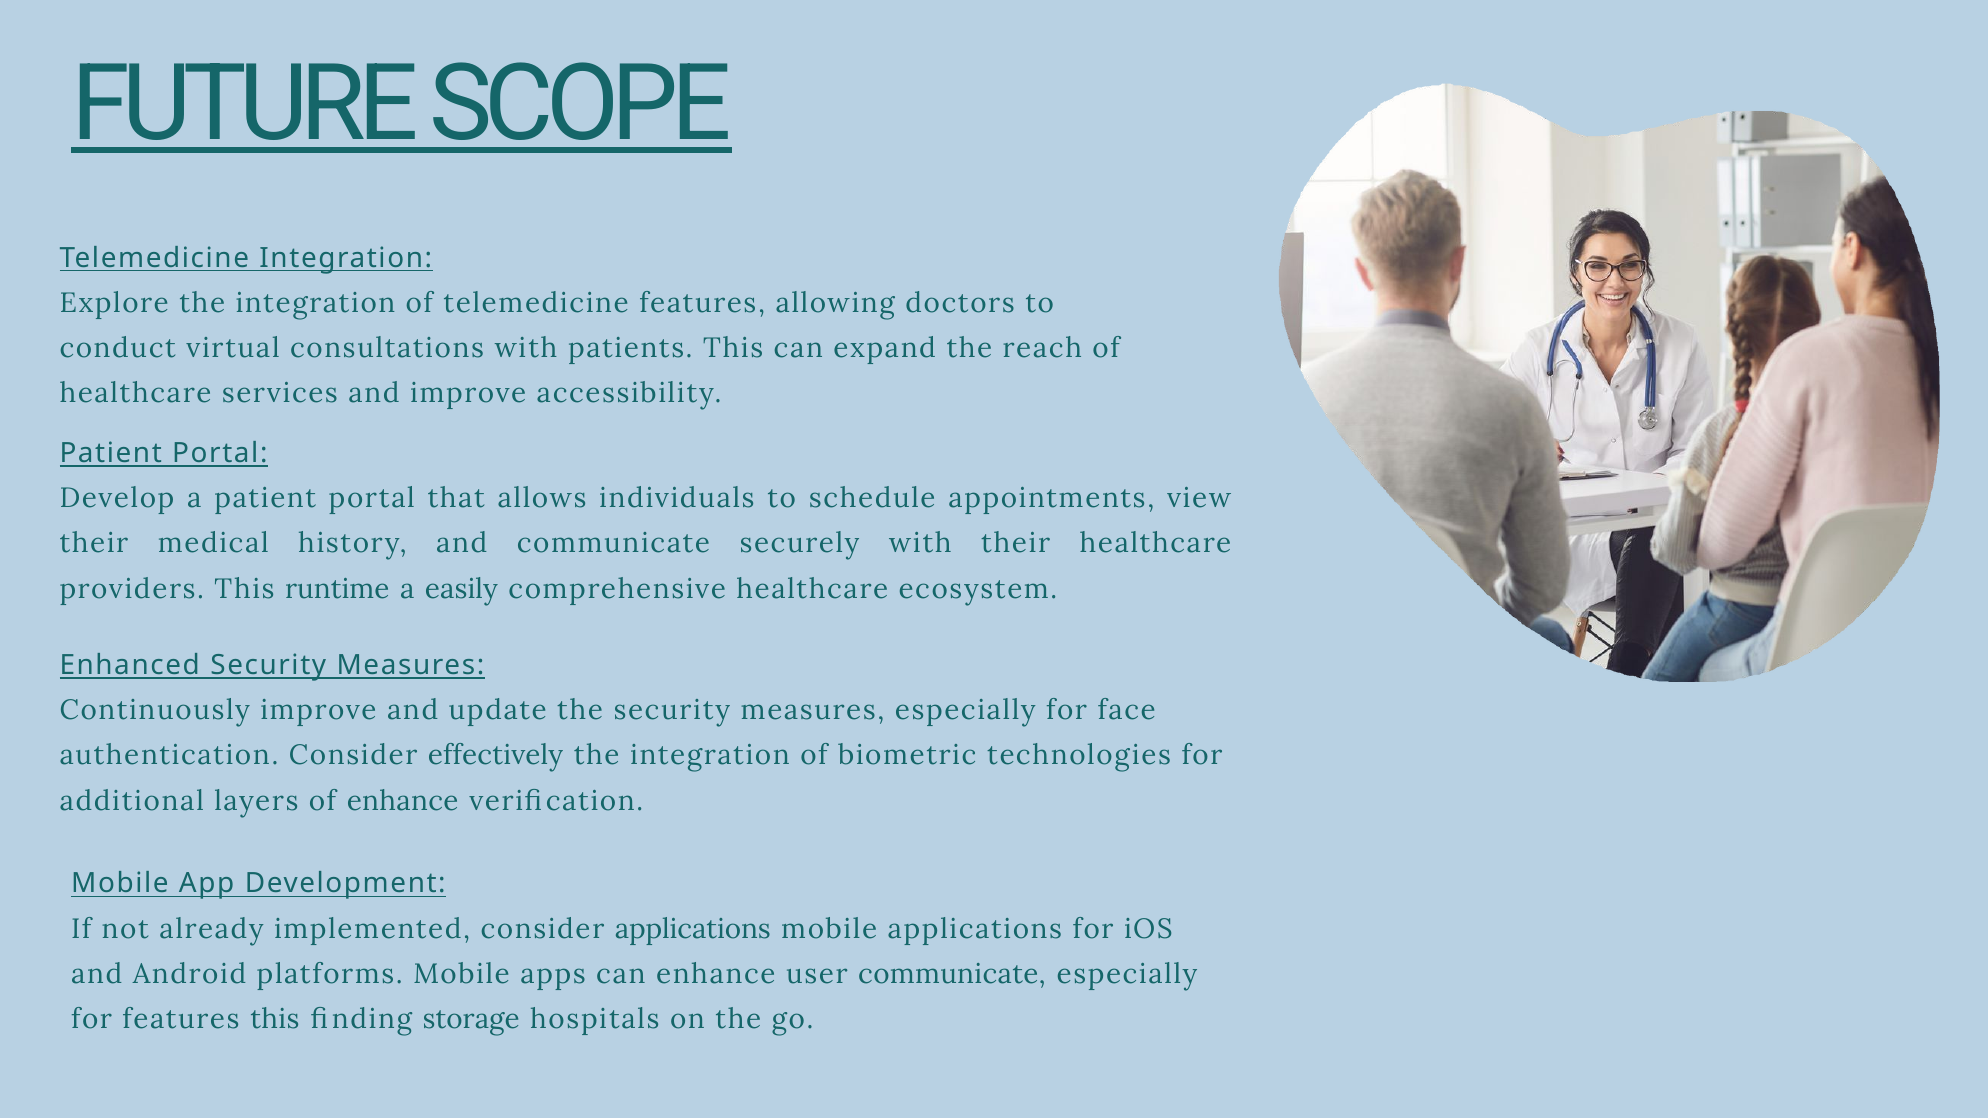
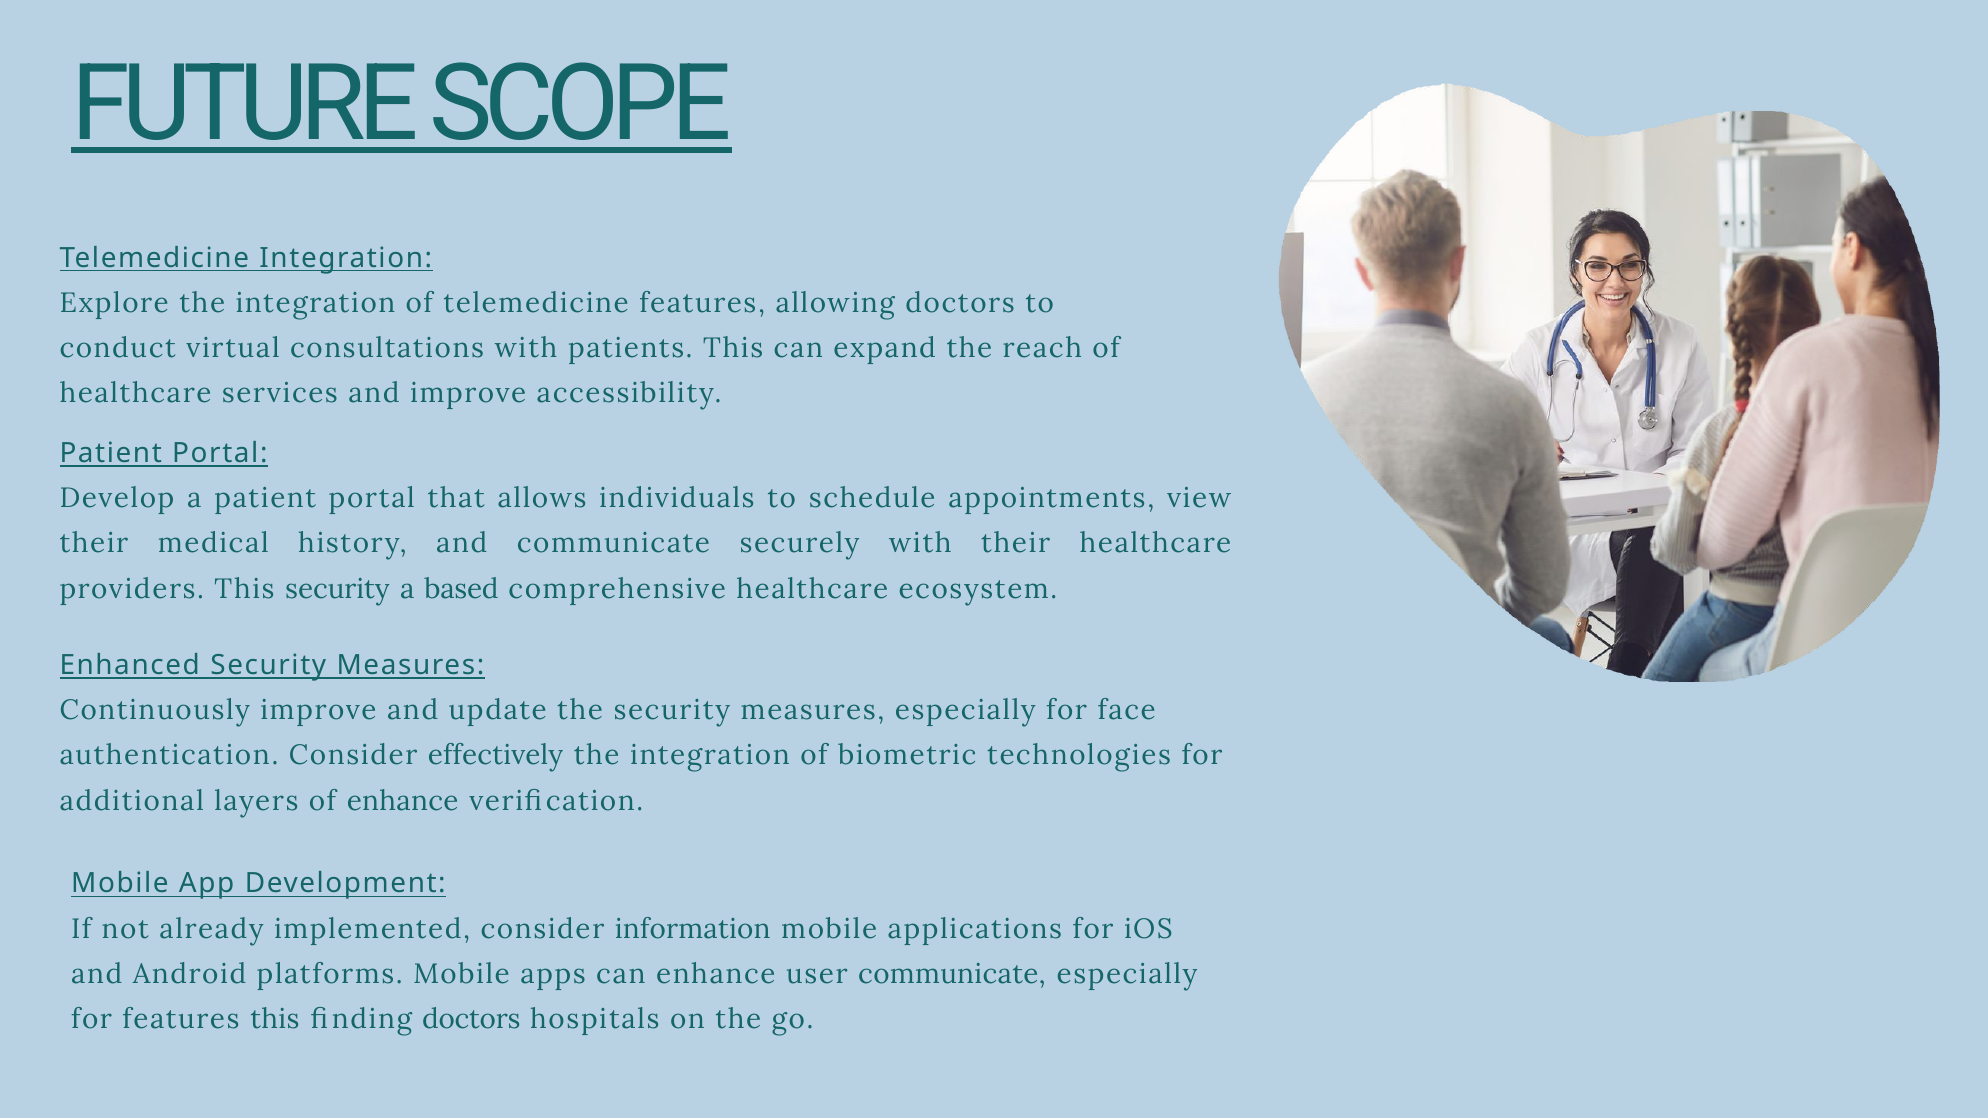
This runtime: runtime -> security
easily: easily -> based
consider applications: applications -> information
finding storage: storage -> doctors
